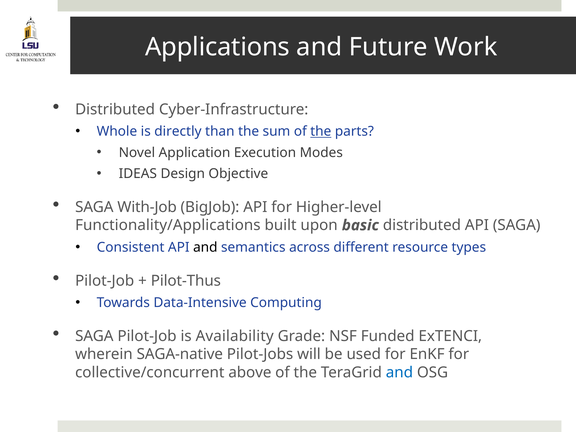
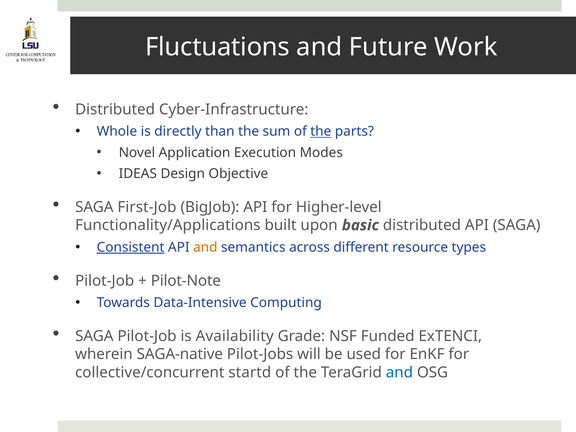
Applications: Applications -> Fluctuations
With-Job: With-Job -> First-Job
Consistent underline: none -> present
and at (205, 247) colour: black -> orange
Pilot-Thus: Pilot-Thus -> Pilot-Note
above: above -> startd
